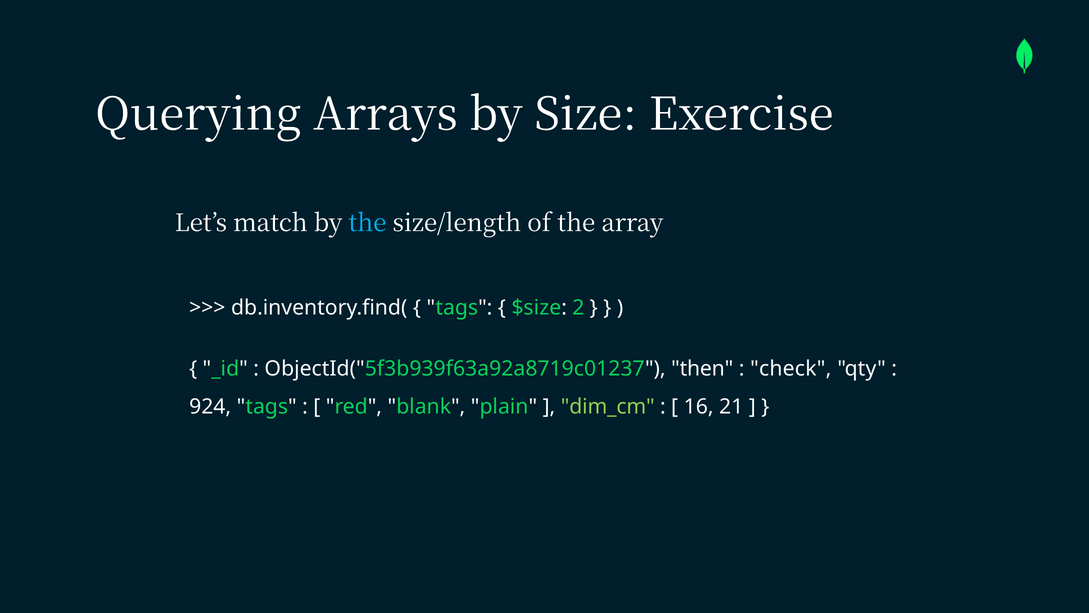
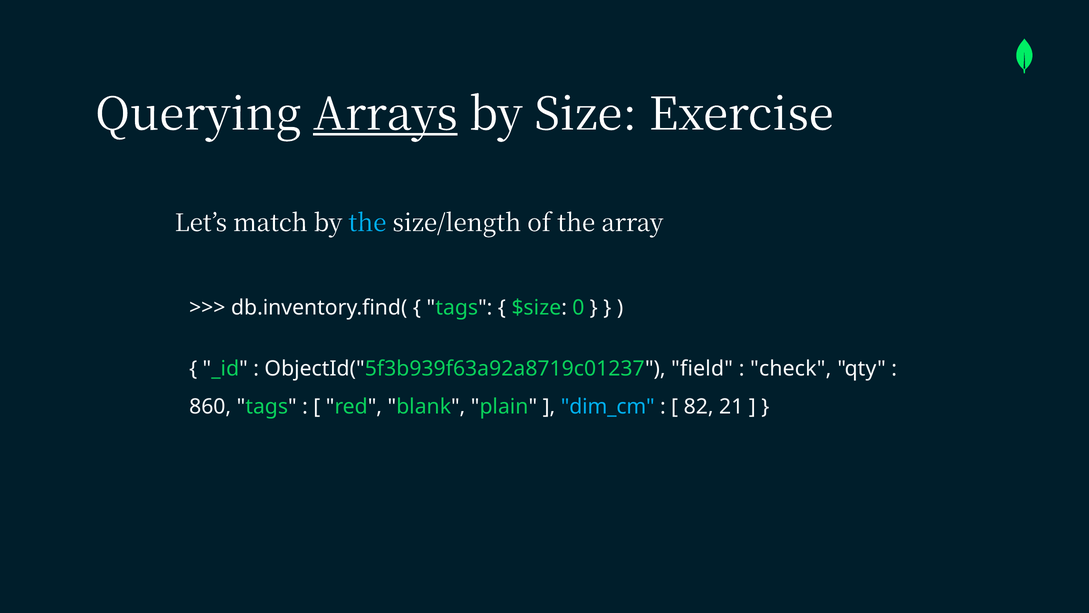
Arrays underline: none -> present
2: 2 -> 0
then: then -> field
924: 924 -> 860
dim_cm colour: light green -> light blue
16: 16 -> 82
